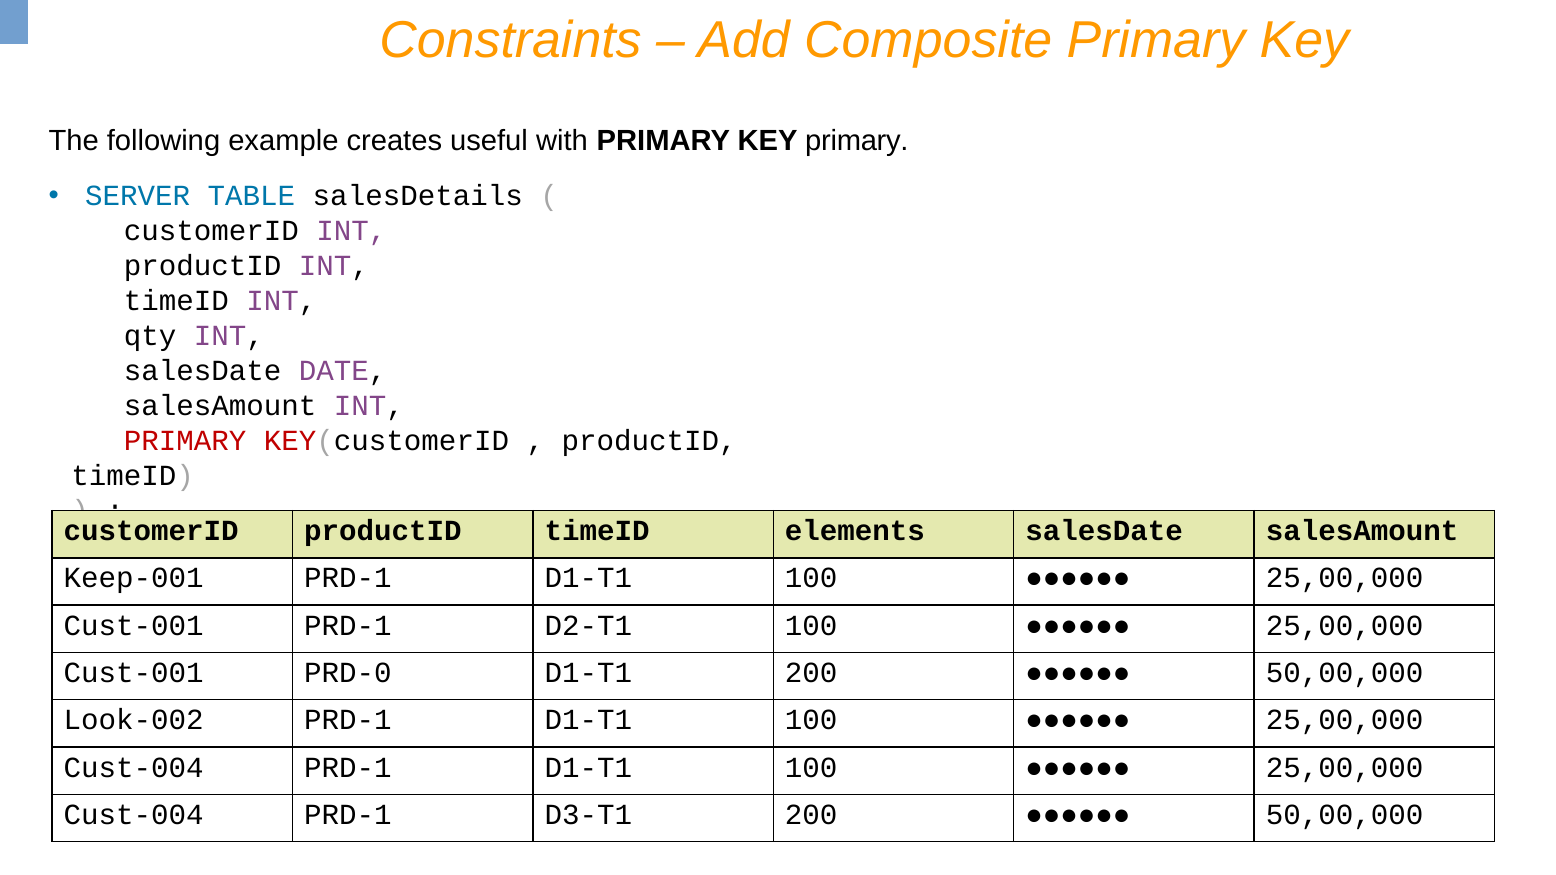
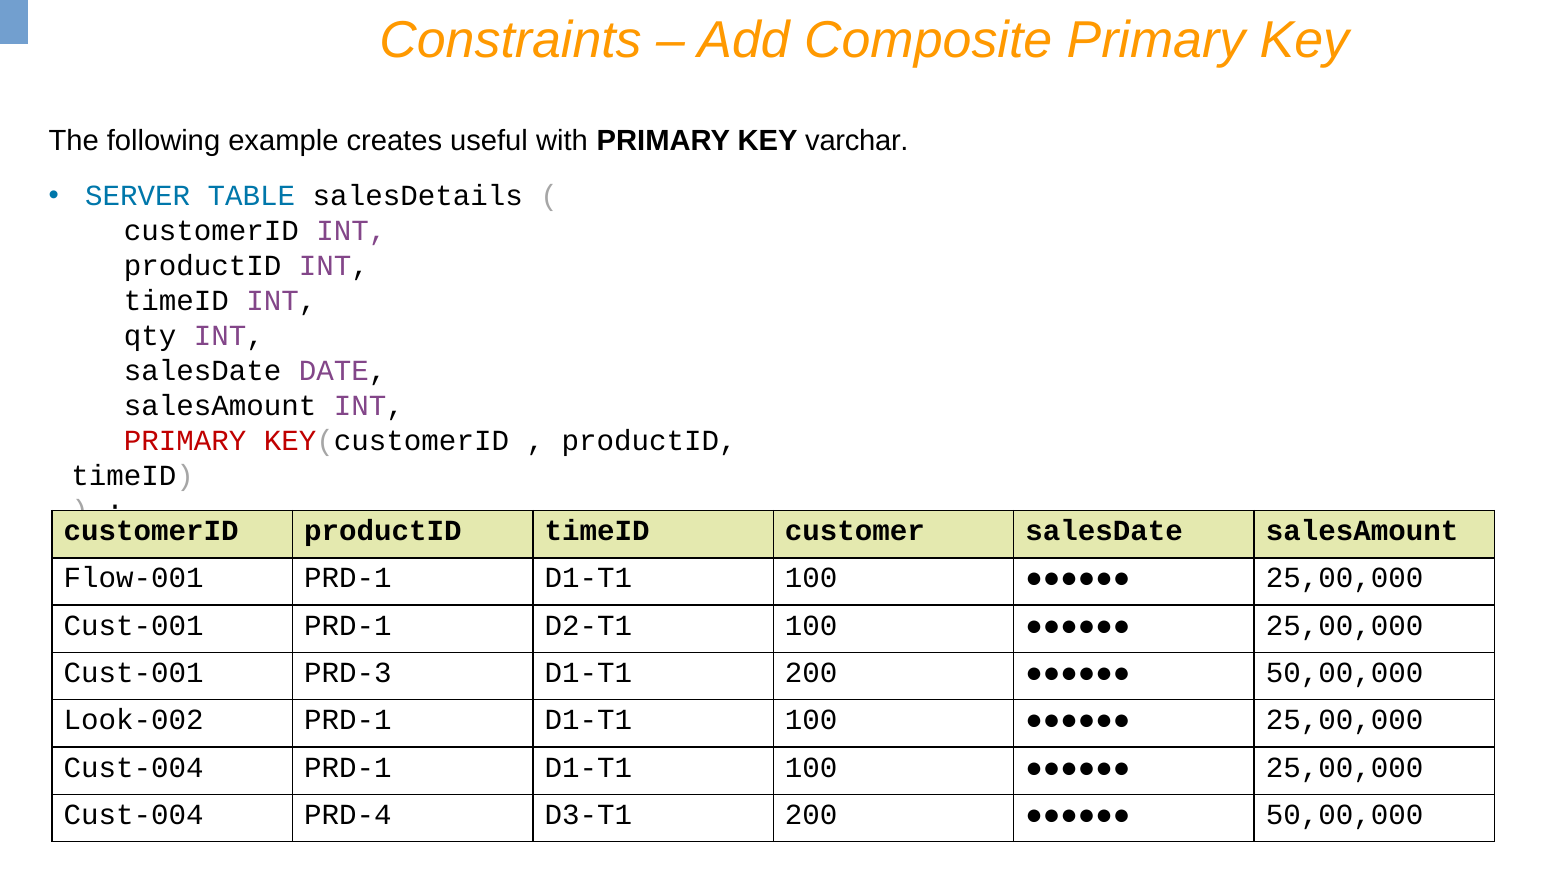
KEY primary: primary -> varchar
elements: elements -> customer
Keep-001: Keep-001 -> Flow-001
PRD-0: PRD-0 -> PRD-3
PRD-1 at (348, 815): PRD-1 -> PRD-4
